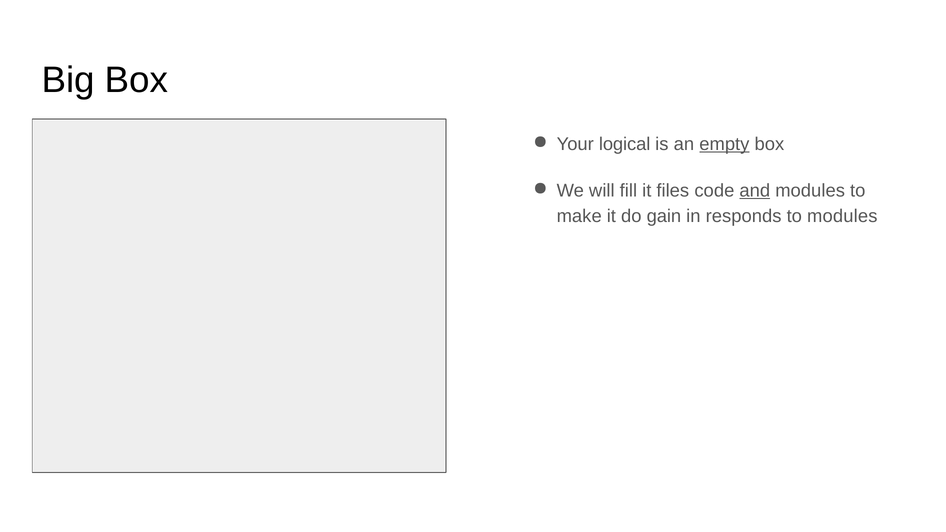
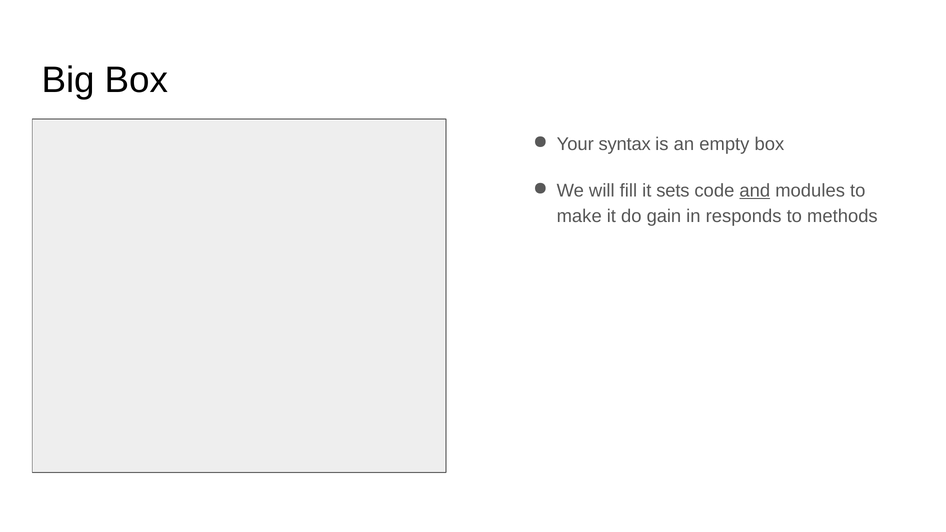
logical: logical -> syntax
empty underline: present -> none
files: files -> sets
to modules: modules -> methods
